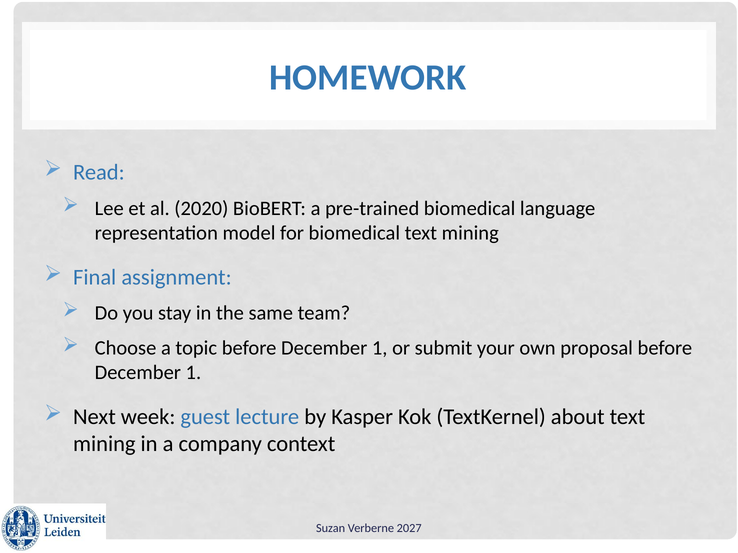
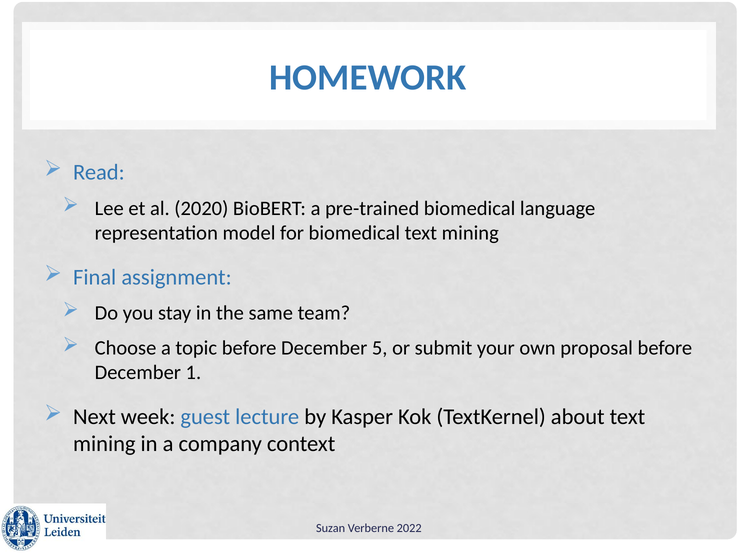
topic before December 1: 1 -> 5
2027: 2027 -> 2022
